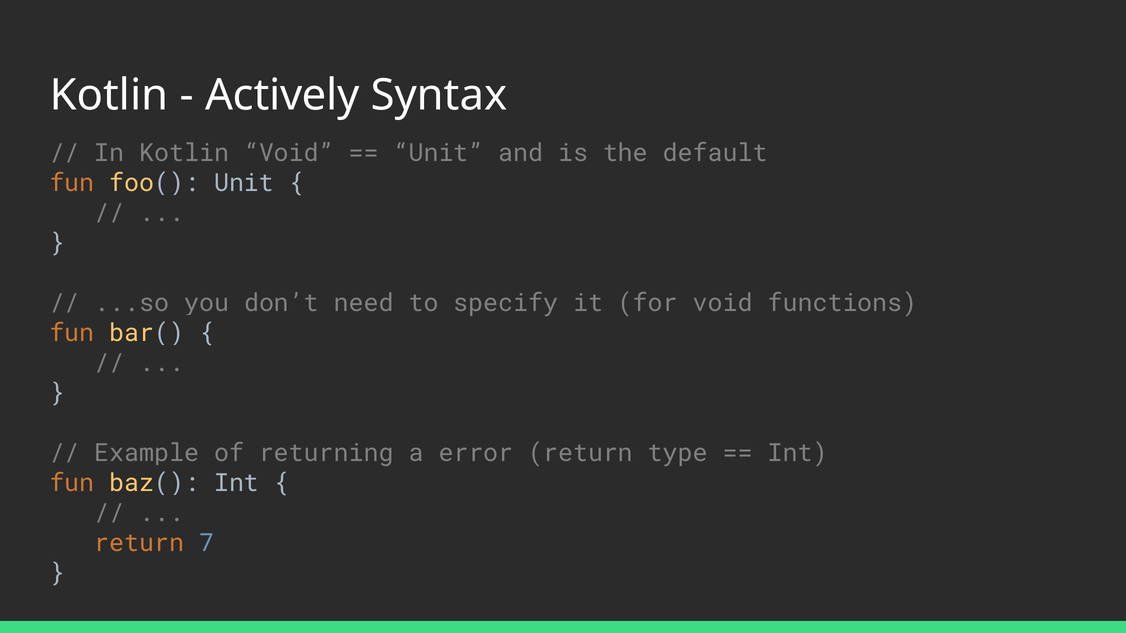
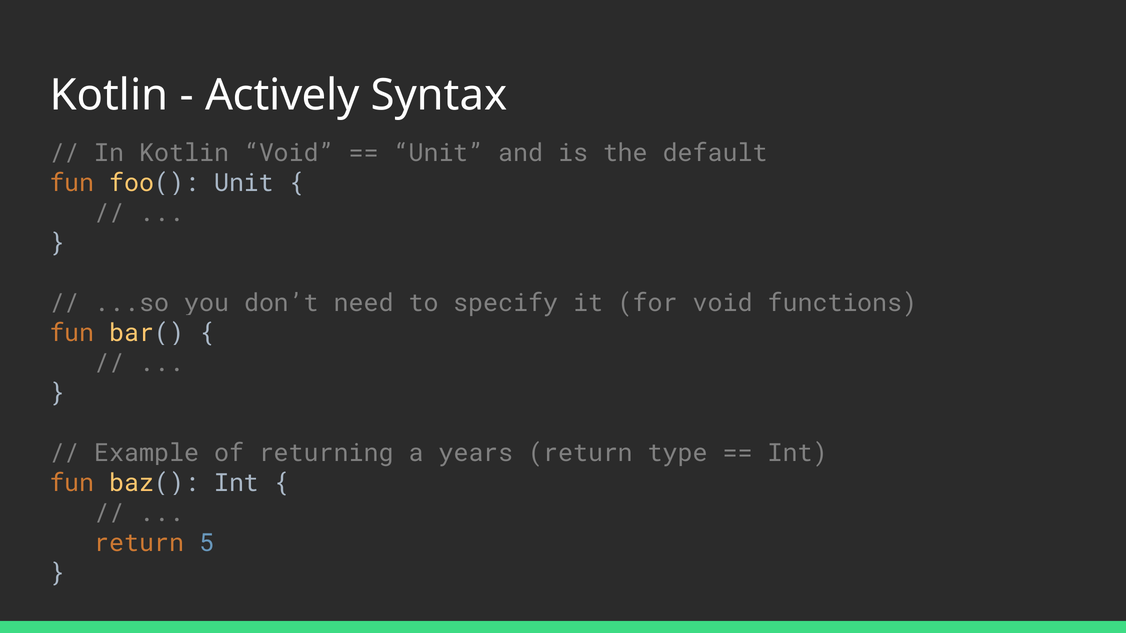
error: error -> years
7: 7 -> 5
